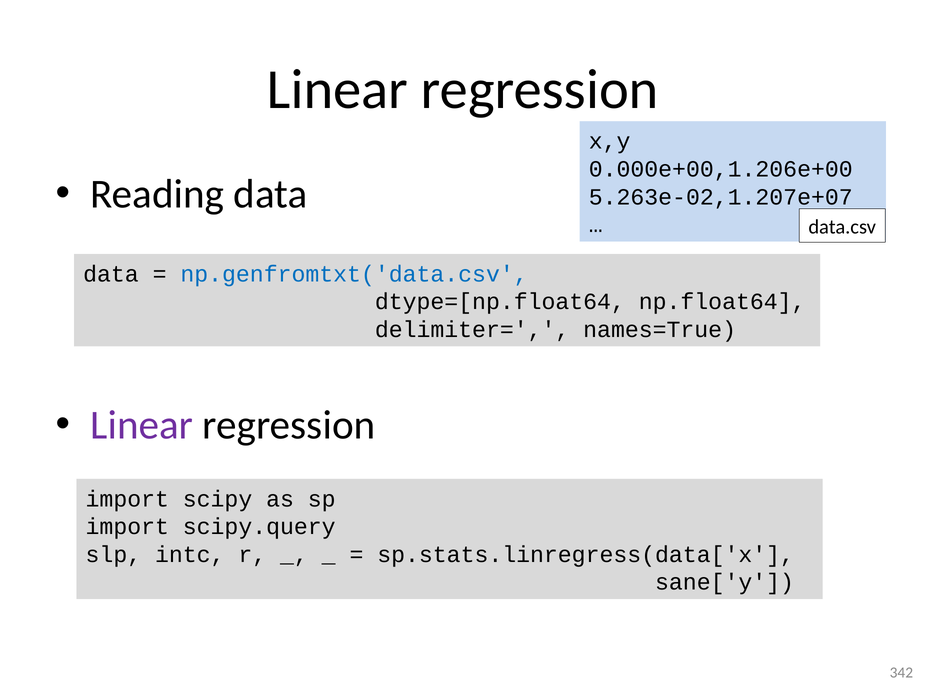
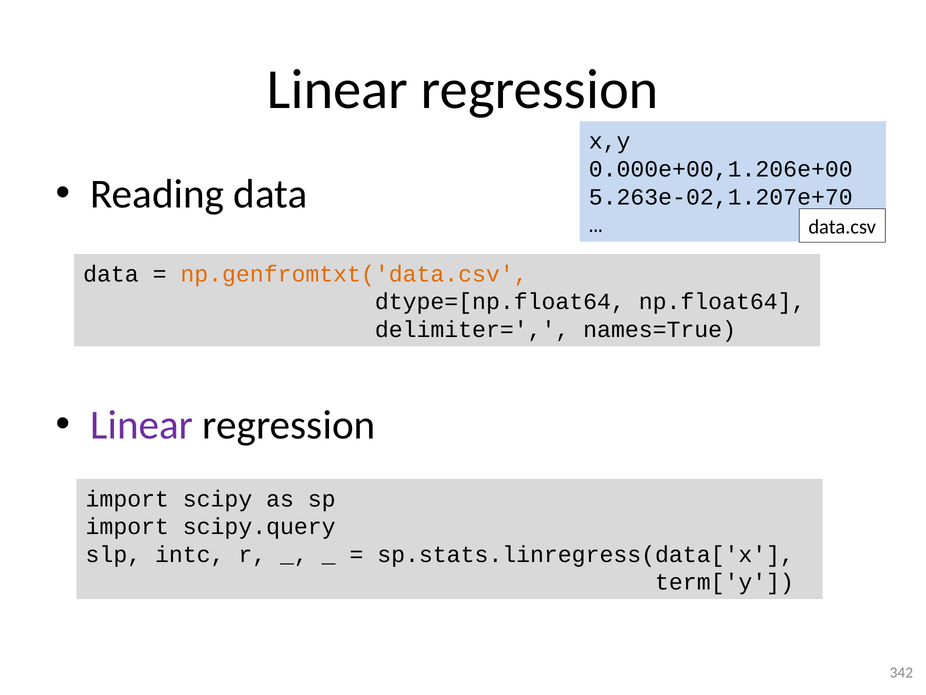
5.263e-02,1.207e+07: 5.263e-02,1.207e+07 -> 5.263e-02,1.207e+70
np.genfromtxt('data.csv colour: blue -> orange
sane['y: sane['y -> term['y
